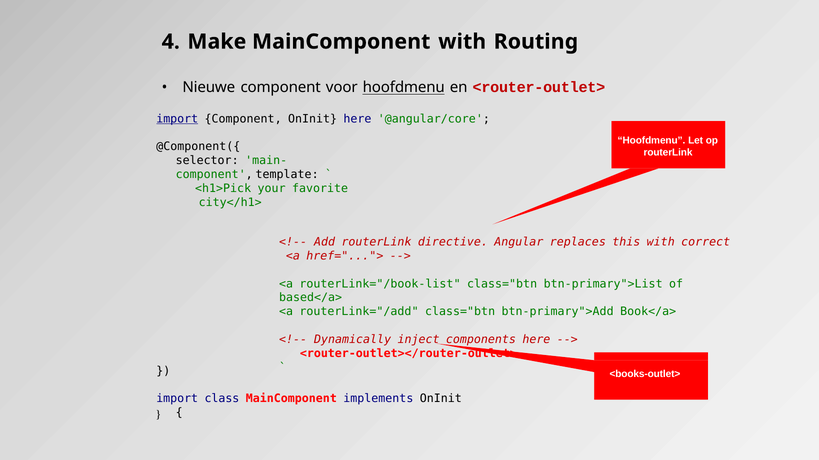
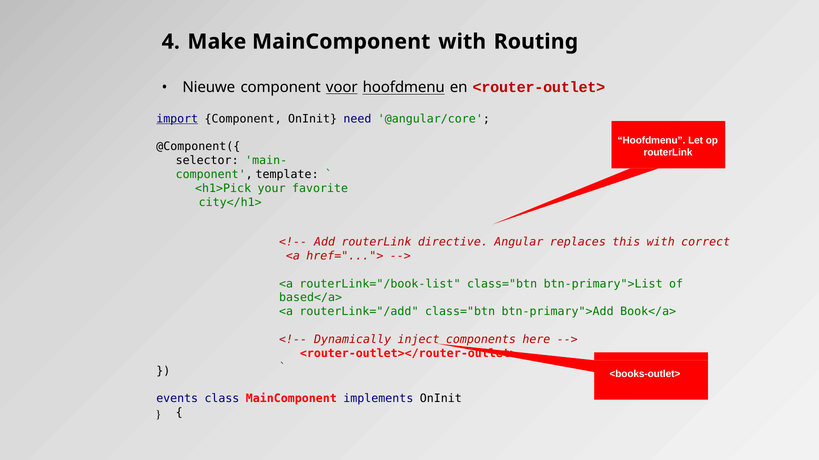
voor underline: none -> present
OnInit here: here -> need
import at (177, 399): import -> events
